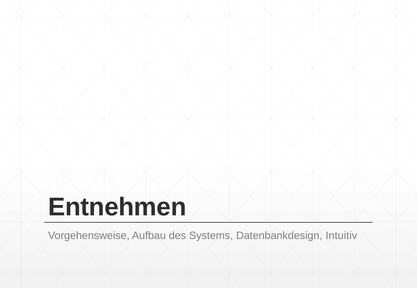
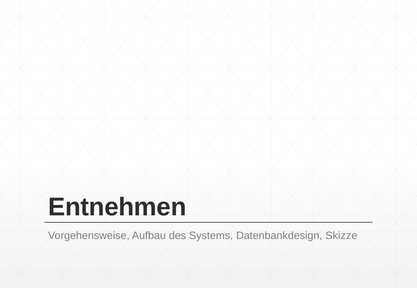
Intuitiv: Intuitiv -> Skizze
